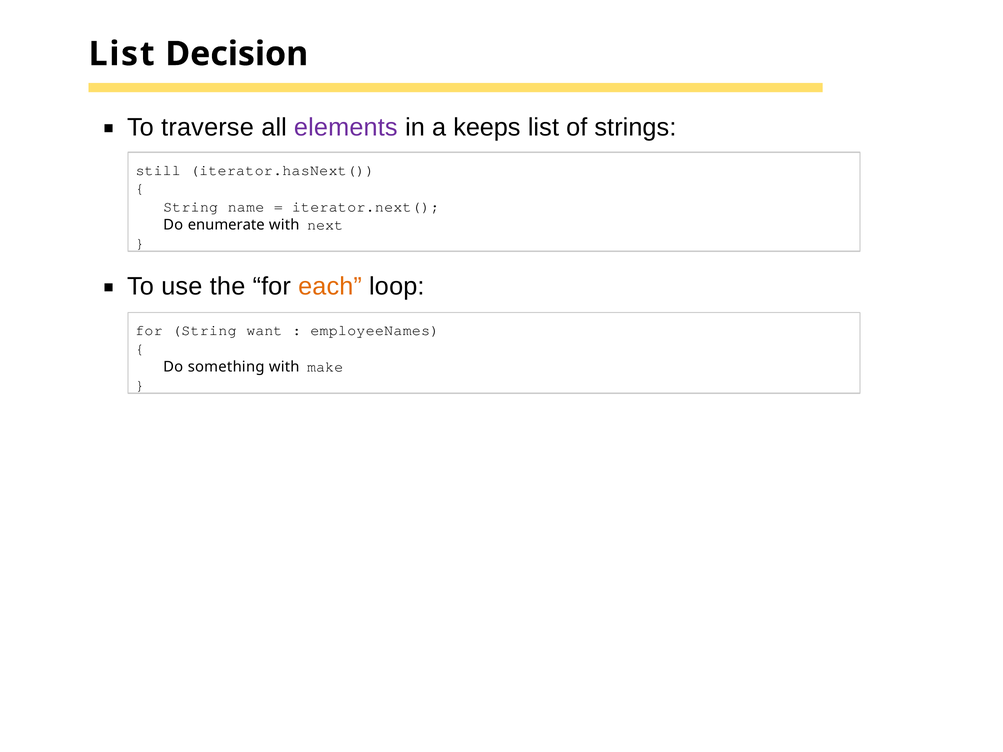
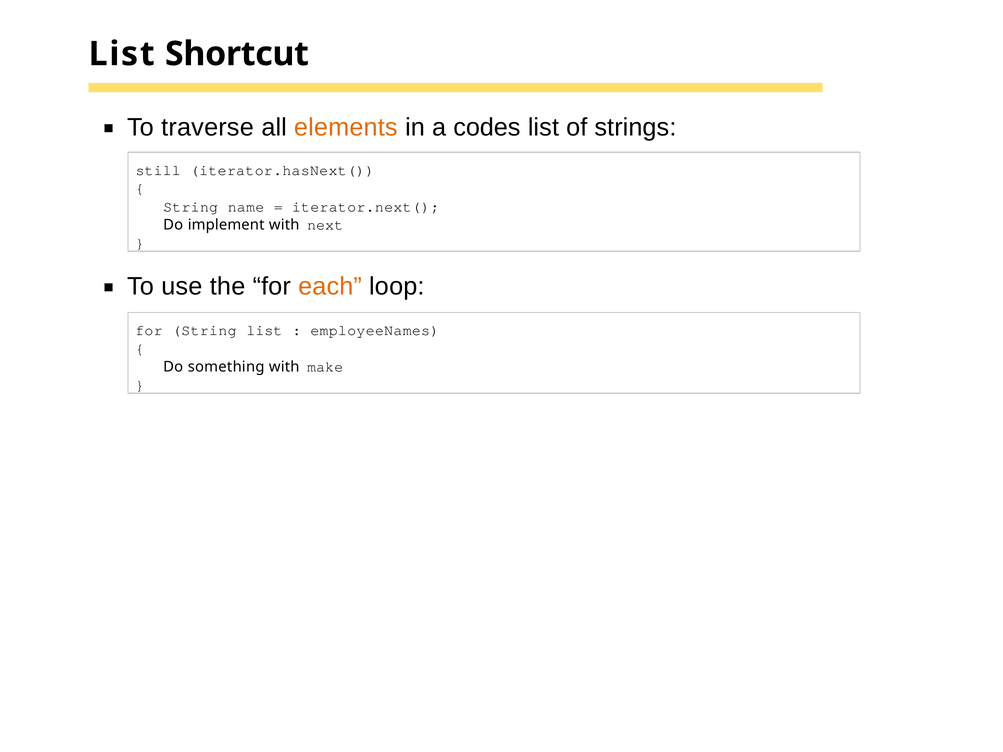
Decision: Decision -> Shortcut
elements colour: purple -> orange
keeps: keeps -> codes
enumerate: enumerate -> implement
String want: want -> list
